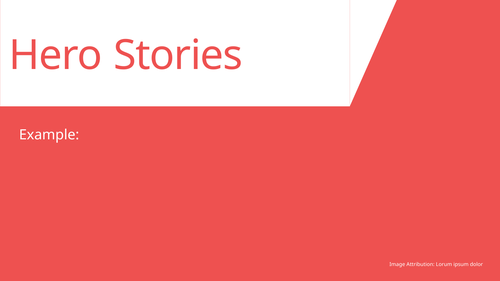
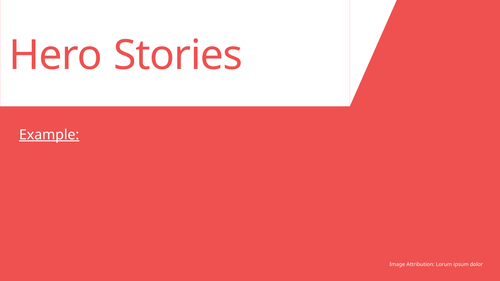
Example underline: none -> present
